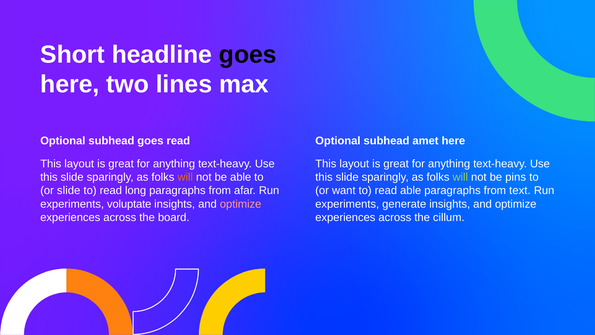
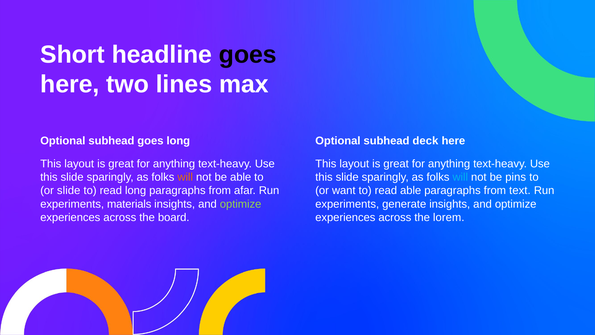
goes read: read -> long
amet: amet -> deck
will at (460, 177) colour: light green -> light blue
voluptate: voluptate -> materials
optimize at (241, 204) colour: pink -> light green
cillum: cillum -> lorem
